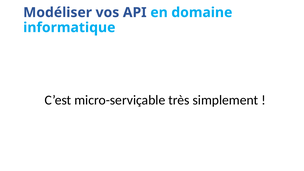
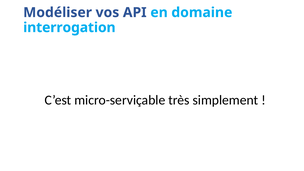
informatique: informatique -> interrogation
